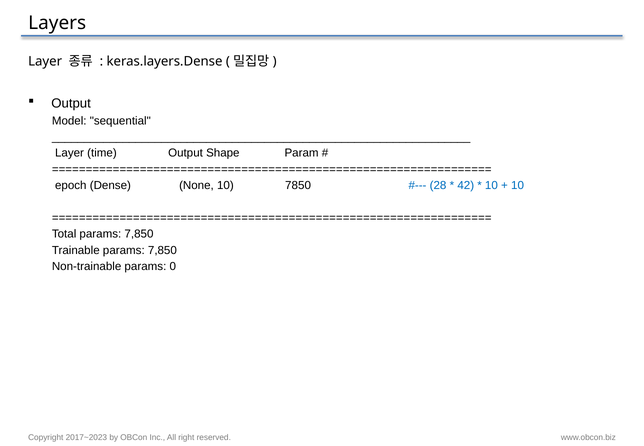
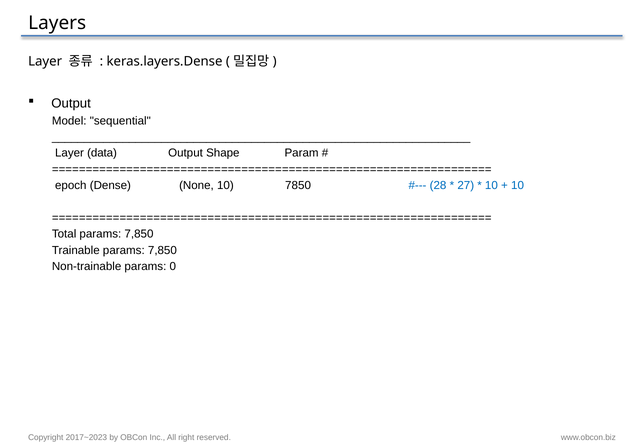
time: time -> data
42: 42 -> 27
